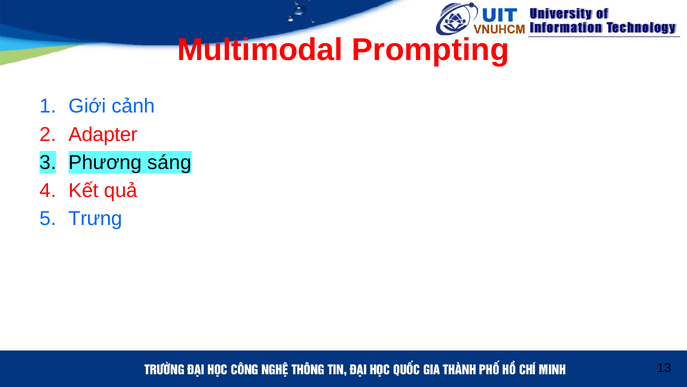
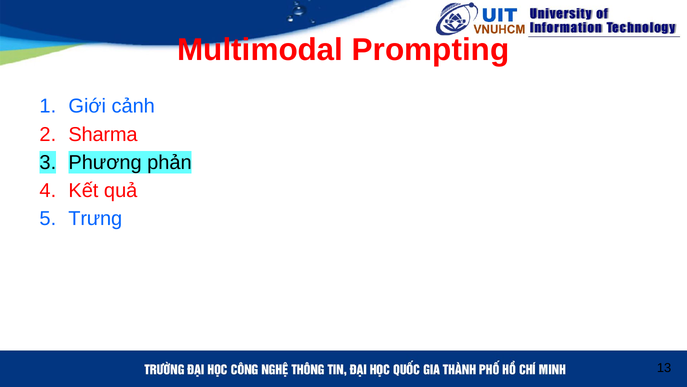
Adapter: Adapter -> Sharma
sáng: sáng -> phản
